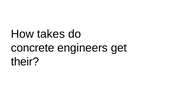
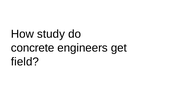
takes: takes -> study
their: their -> field
